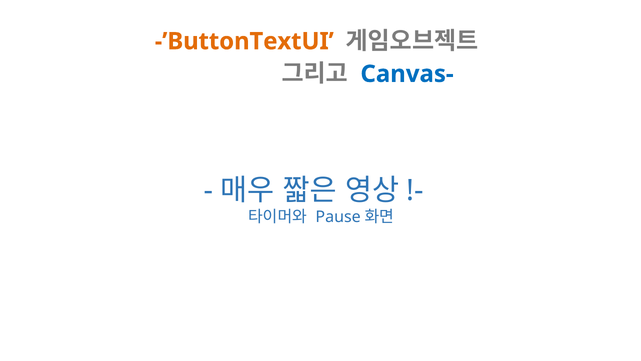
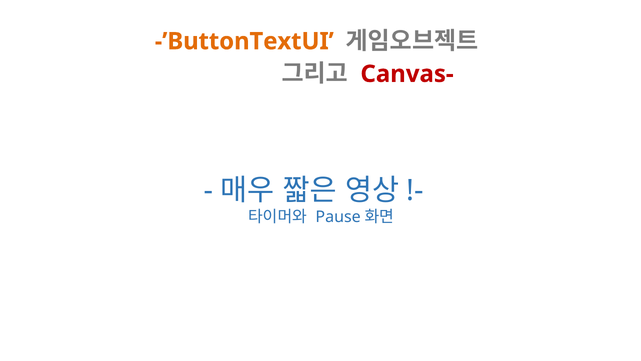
Canvas- colour: blue -> red
